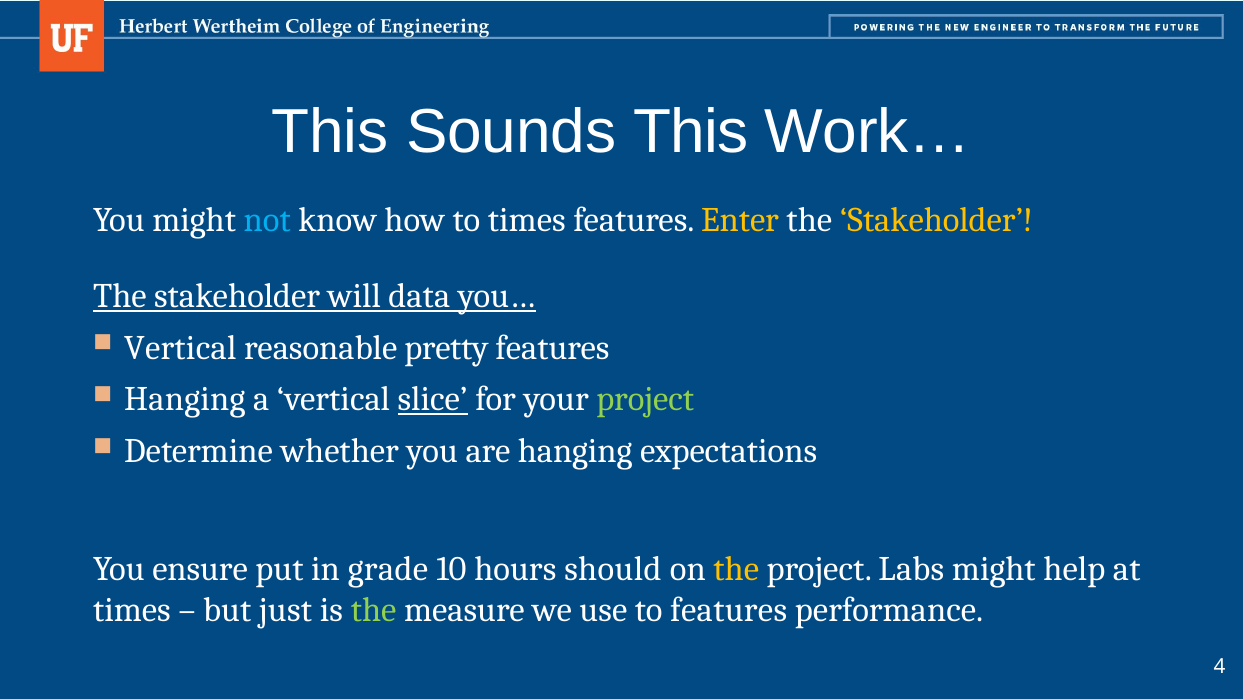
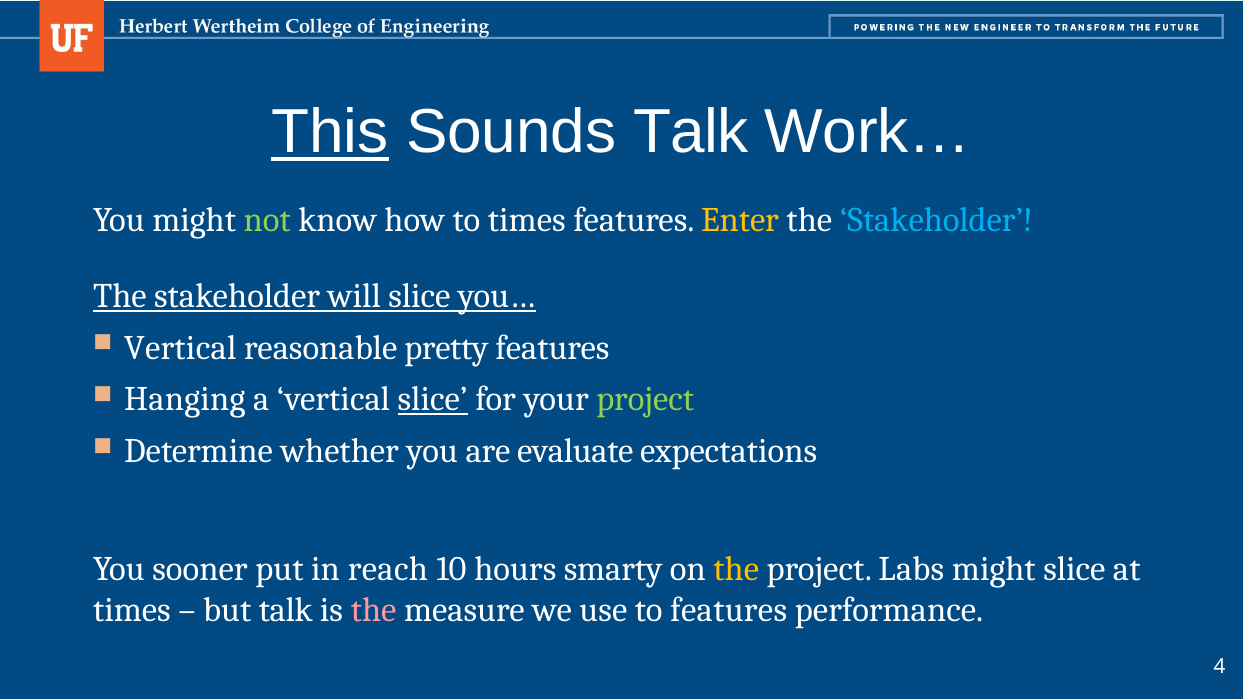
This at (330, 132) underline: none -> present
Sounds This: This -> Talk
not colour: light blue -> light green
Stakeholder at (936, 220) colour: yellow -> light blue
will data: data -> slice
are hanging: hanging -> evaluate
ensure: ensure -> sooner
grade: grade -> reach
should: should -> smarty
might help: help -> slice
but just: just -> talk
the at (374, 610) colour: light green -> pink
